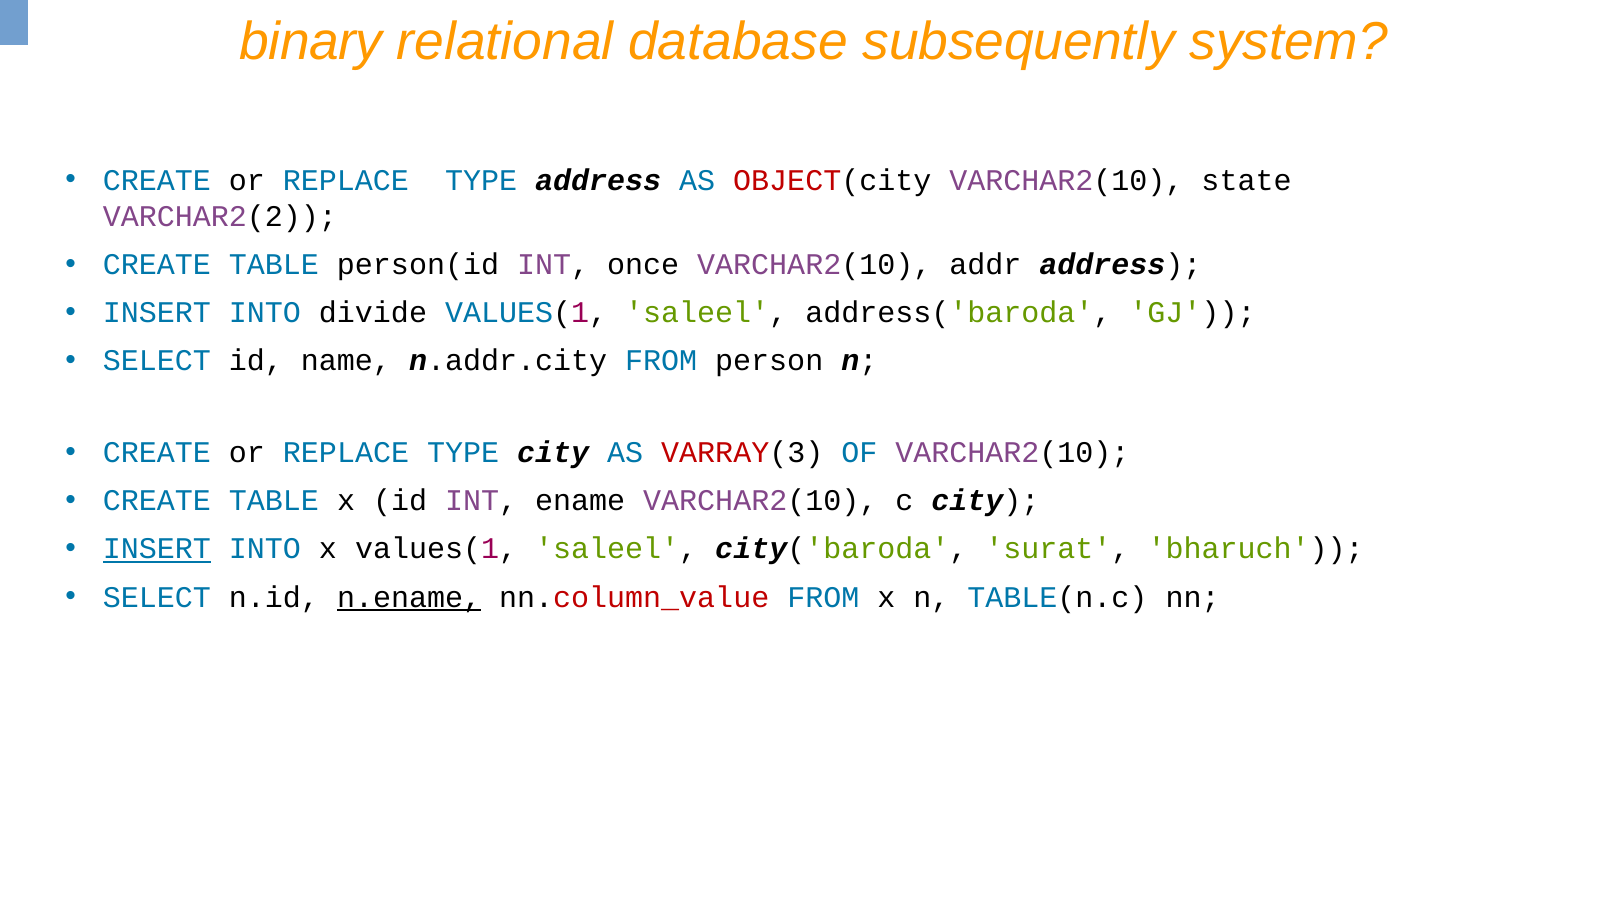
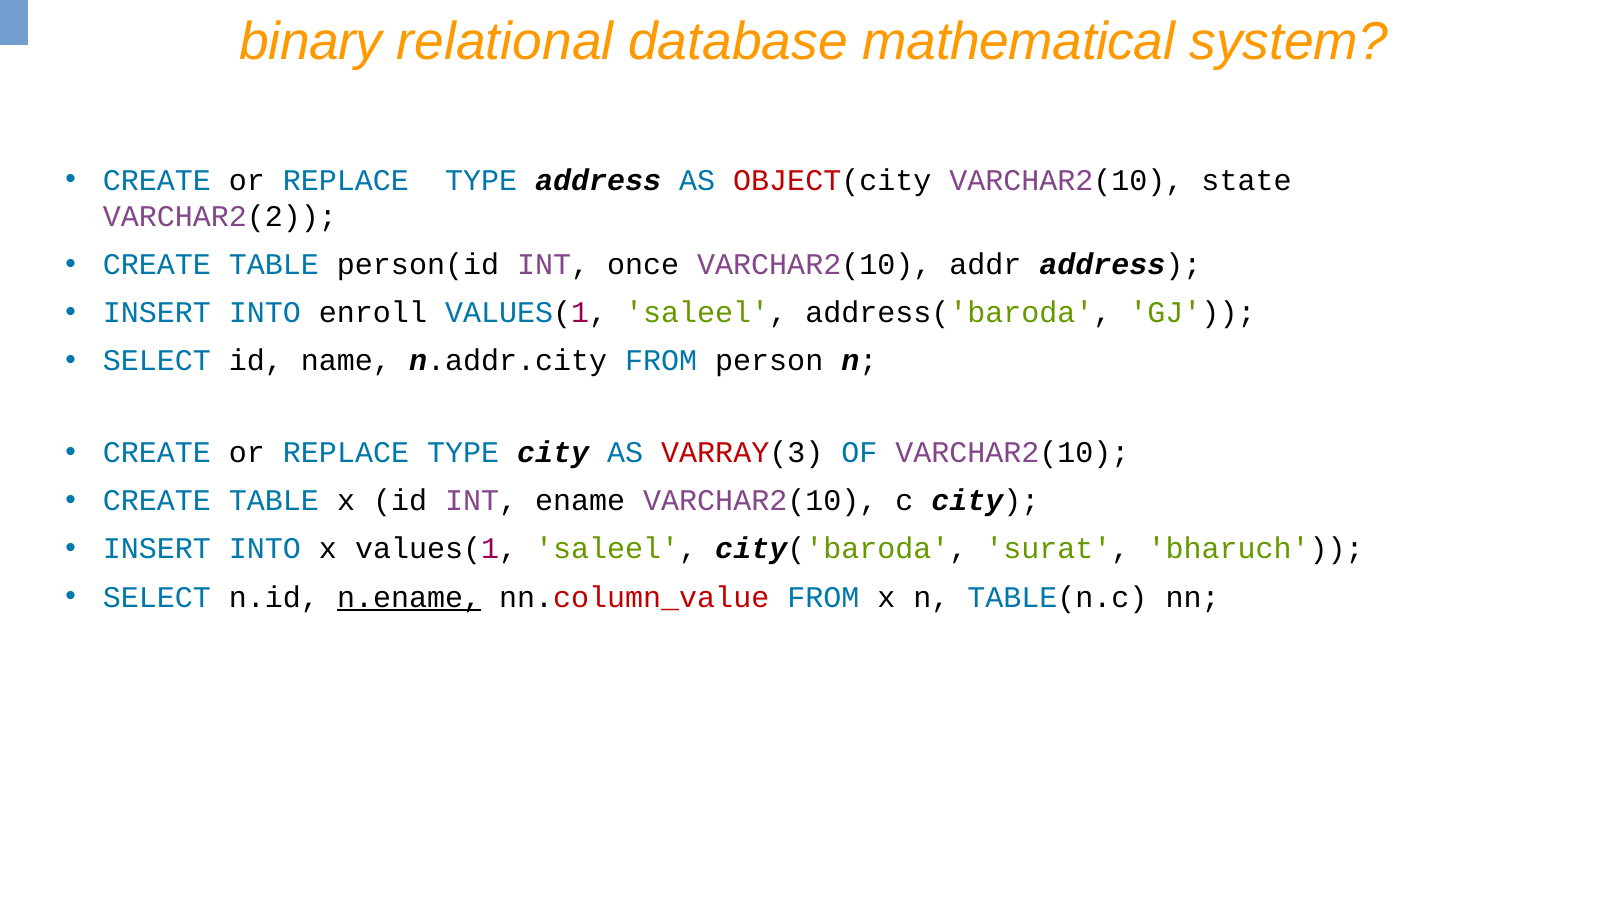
subsequently: subsequently -> mathematical
divide: divide -> enroll
INSERT at (157, 549) underline: present -> none
